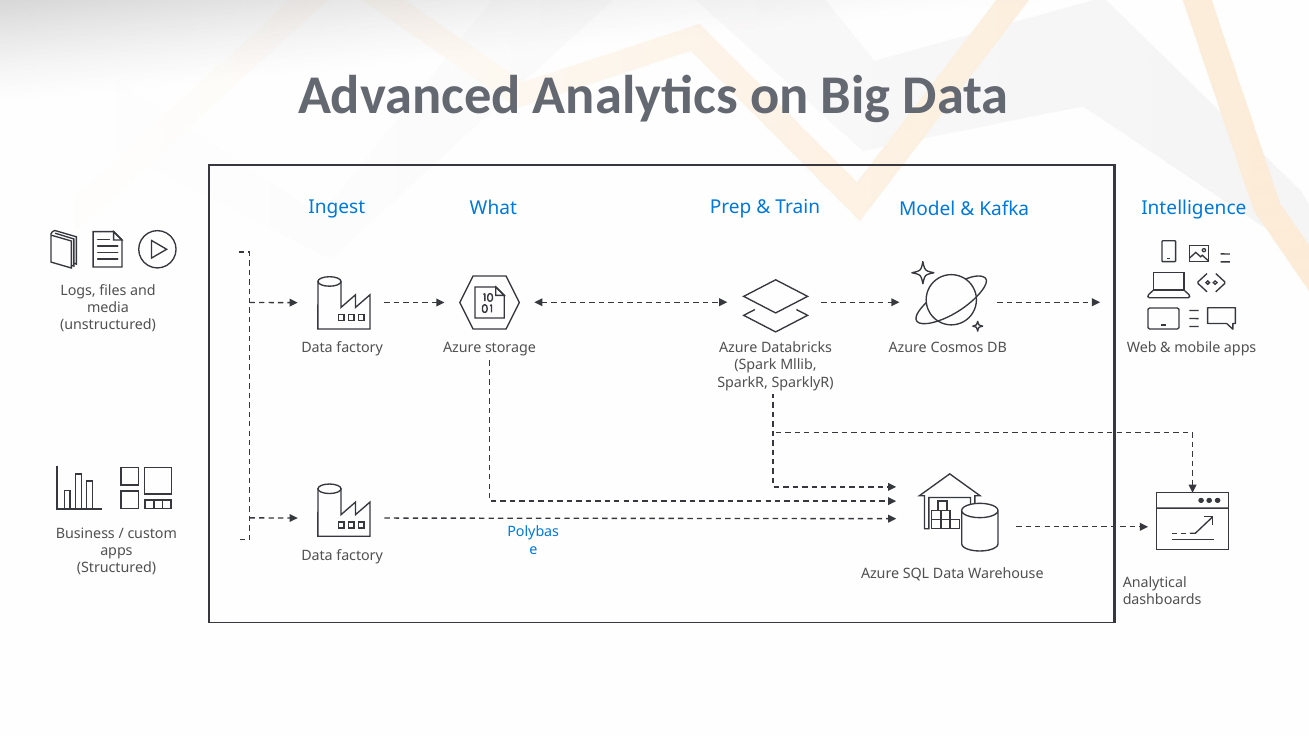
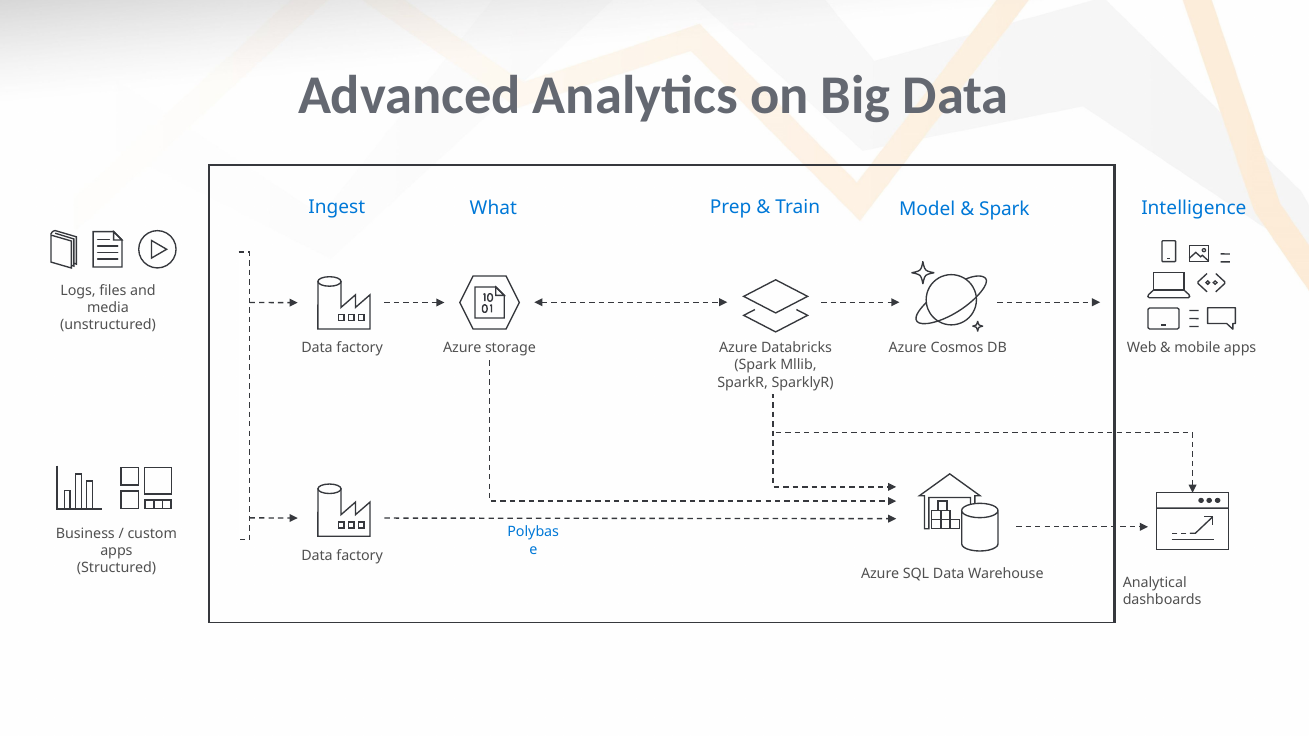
Kafka at (1004, 209): Kafka -> Spark
